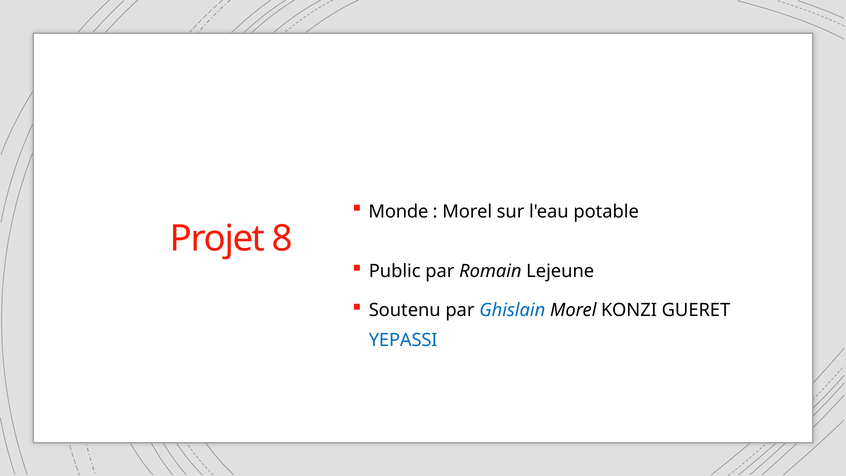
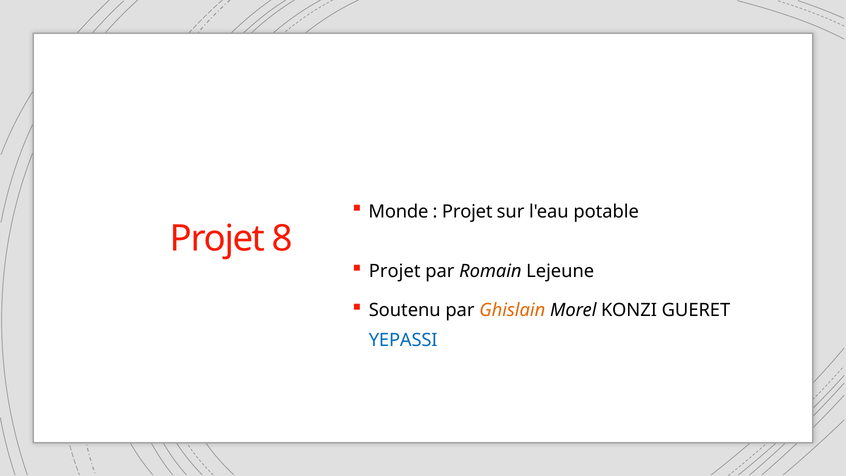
Morel at (467, 212): Morel -> Projet
Public at (395, 271): Public -> Projet
Ghislain colour: blue -> orange
